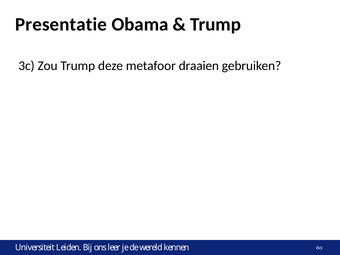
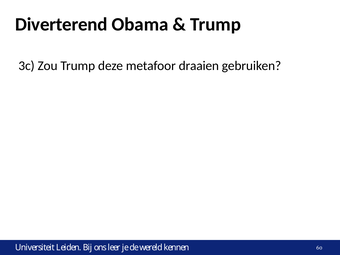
Presentatie: Presentatie -> Diverterend
